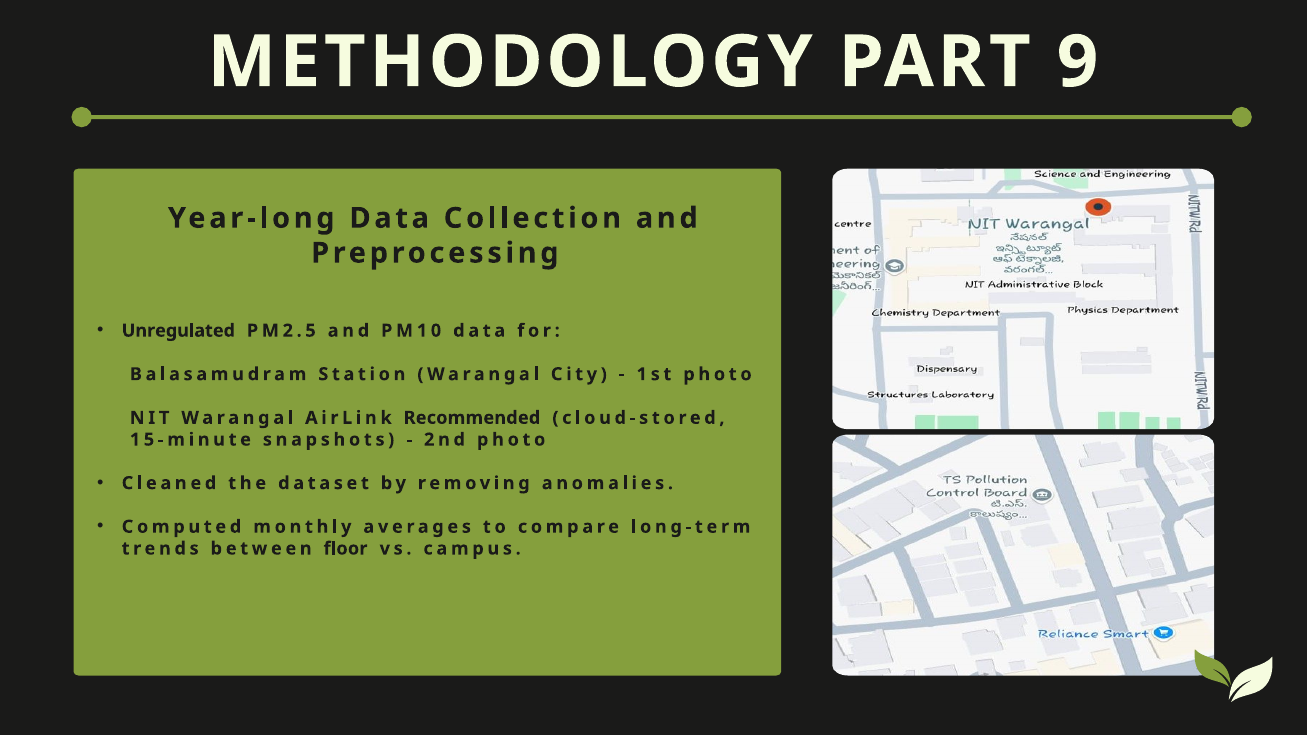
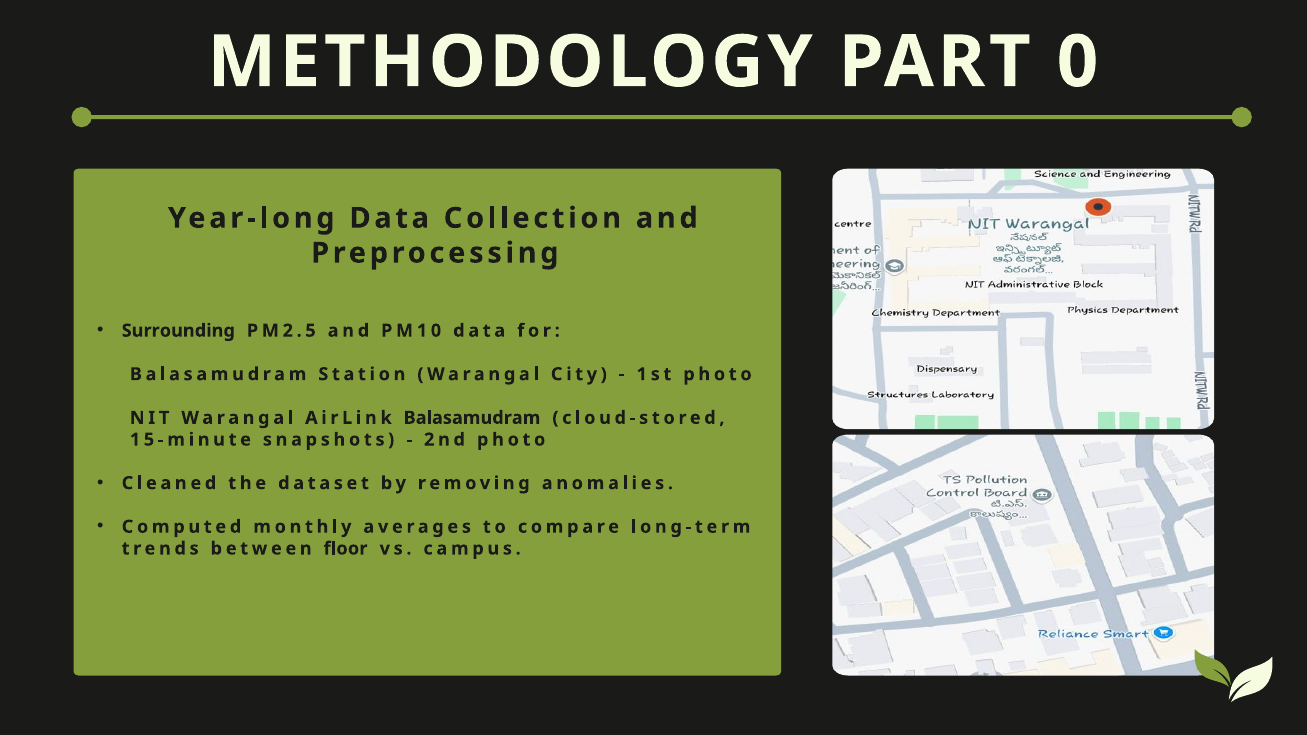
9: 9 -> 0
Unregulated: Unregulated -> Surrounding
AirLink Recommended: Recommended -> Balasamudram
